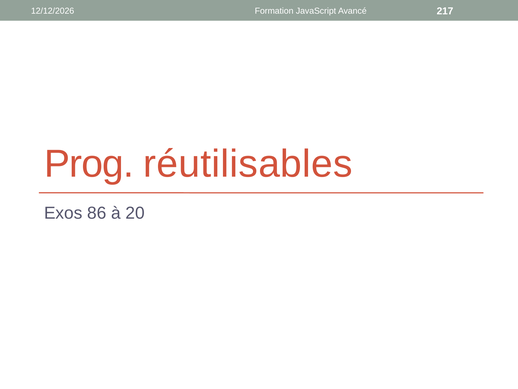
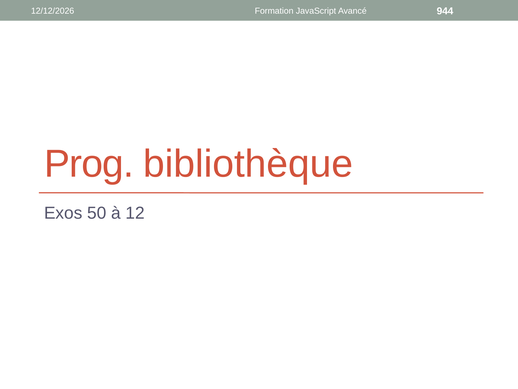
217: 217 -> 944
réutilisables: réutilisables -> bibliothèque
86: 86 -> 50
20: 20 -> 12
